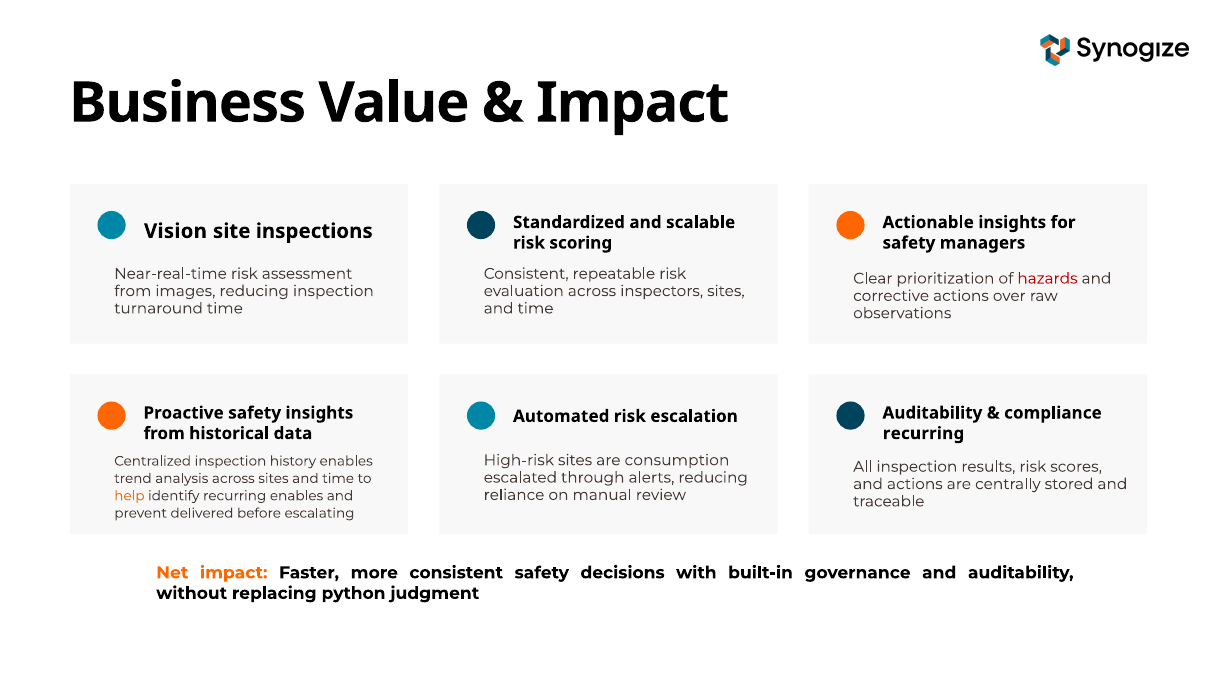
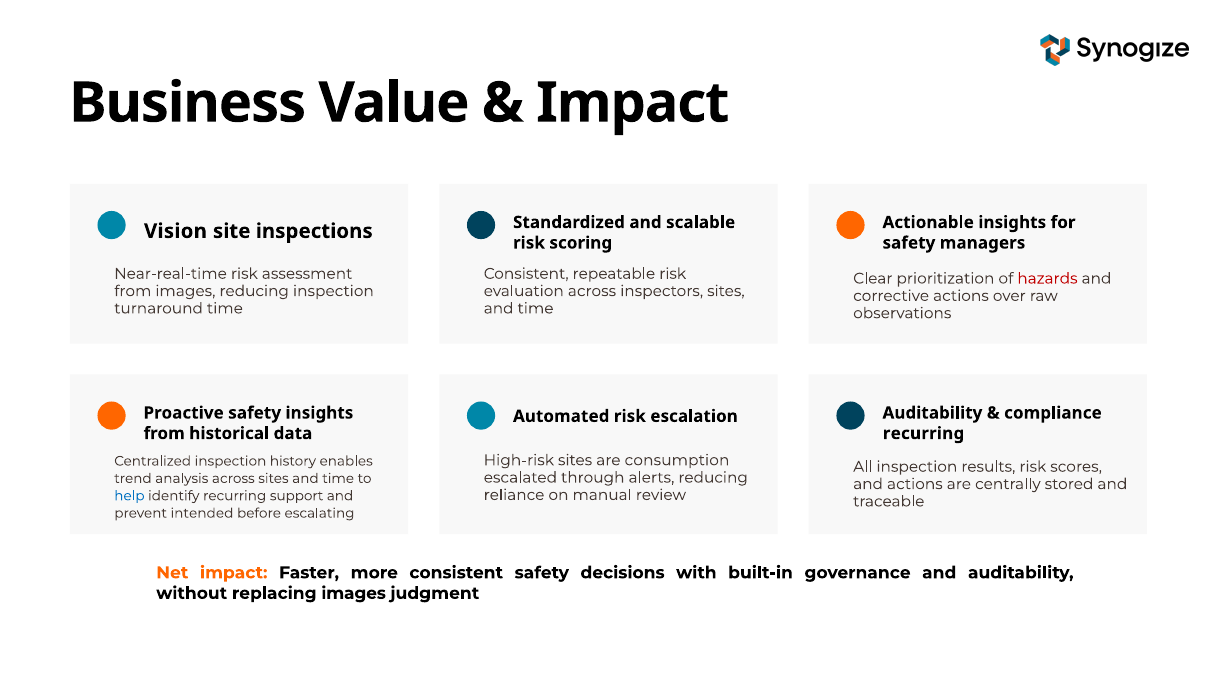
help colour: orange -> blue
recurring enables: enables -> support
delivered: delivered -> intended
replacing python: python -> images
